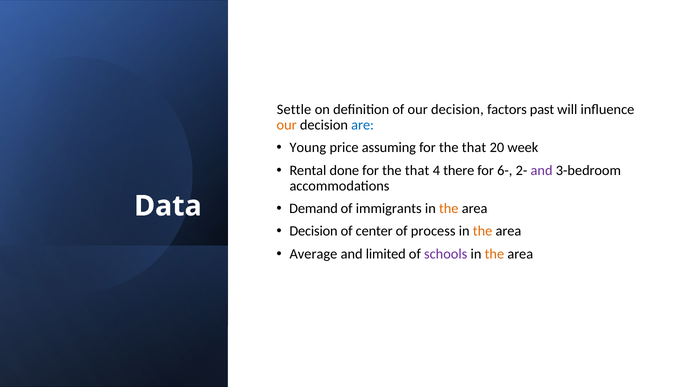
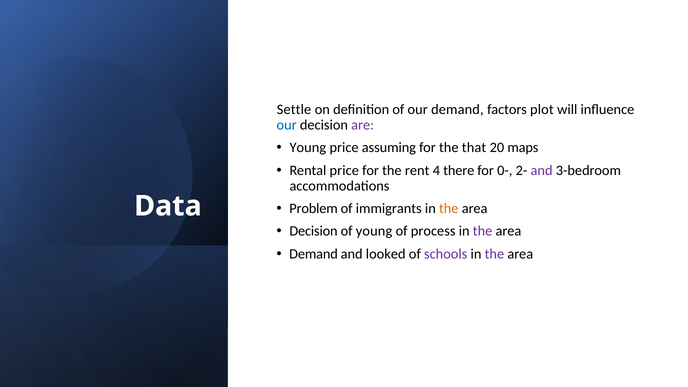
of our decision: decision -> demand
past: past -> plot
our at (287, 125) colour: orange -> blue
are colour: blue -> purple
week: week -> maps
Rental done: done -> price
that at (417, 170): that -> rent
6-: 6- -> 0-
Demand: Demand -> Problem
of center: center -> young
the at (483, 231) colour: orange -> purple
Average at (313, 254): Average -> Demand
limited: limited -> looked
the at (494, 254) colour: orange -> purple
